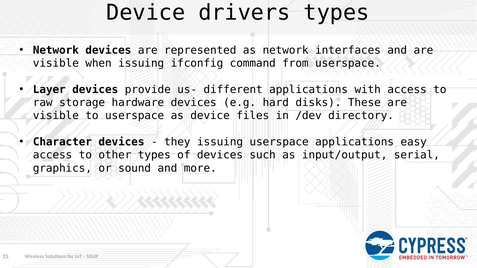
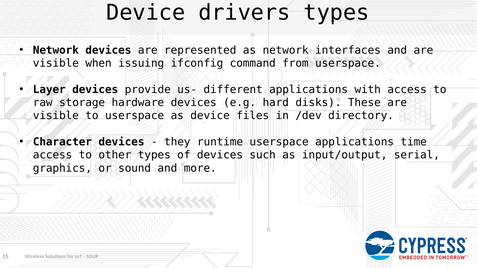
they issuing: issuing -> runtime
easy: easy -> time
